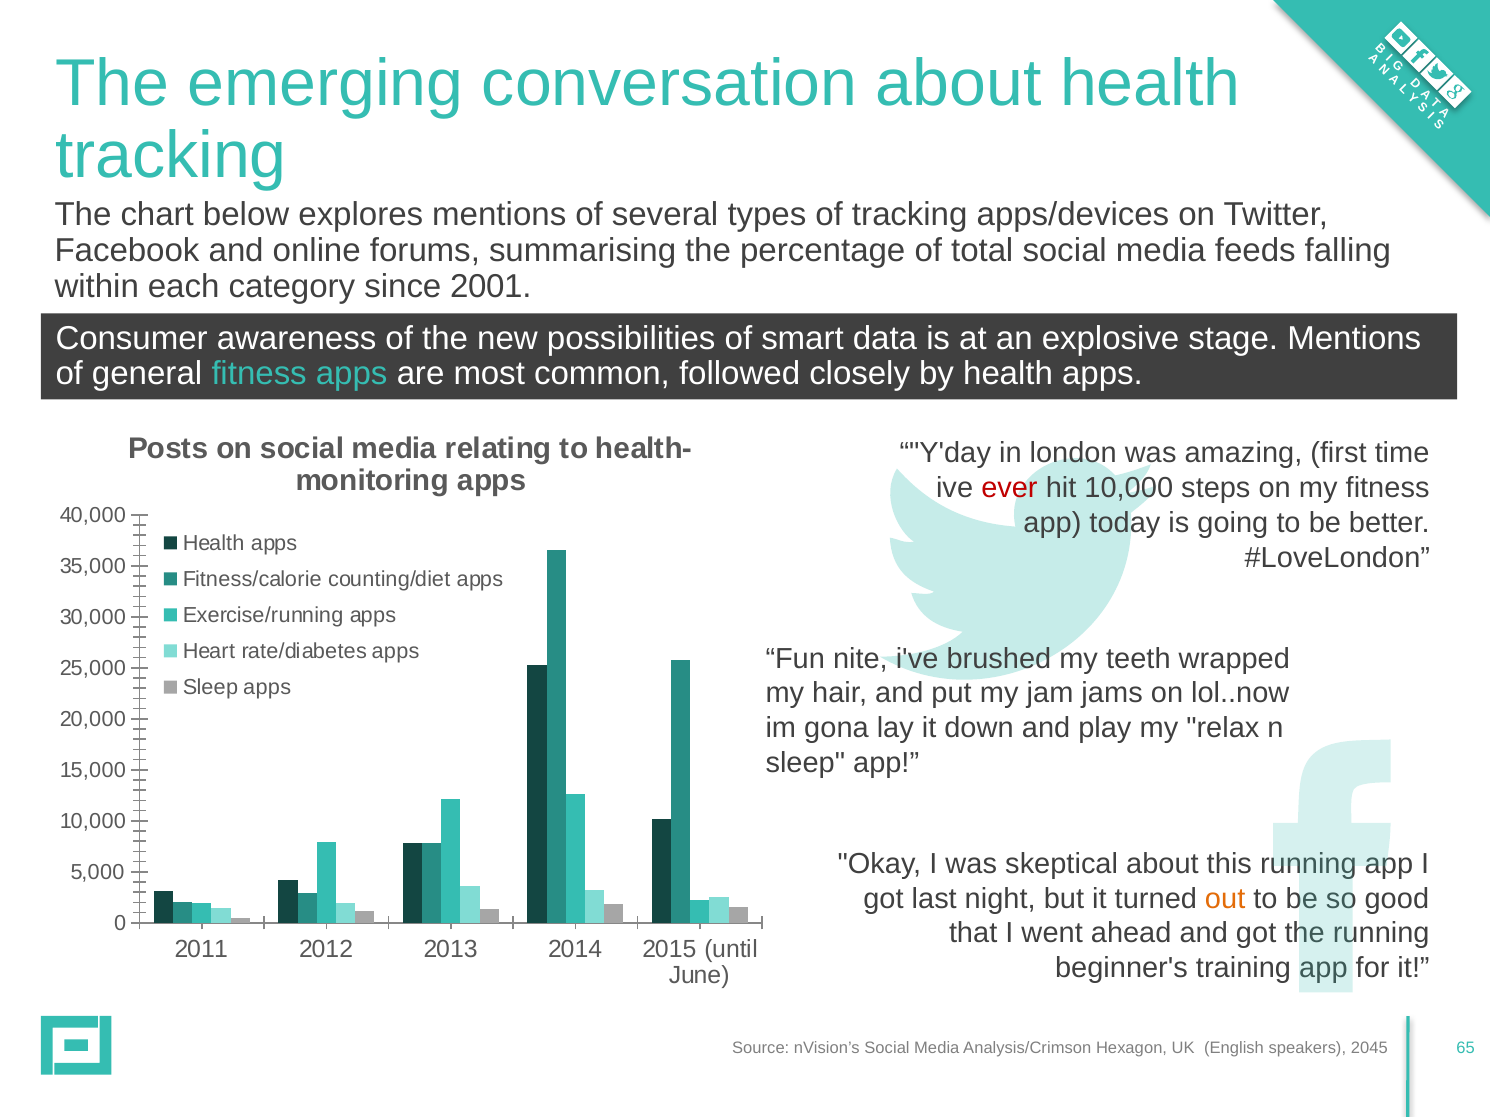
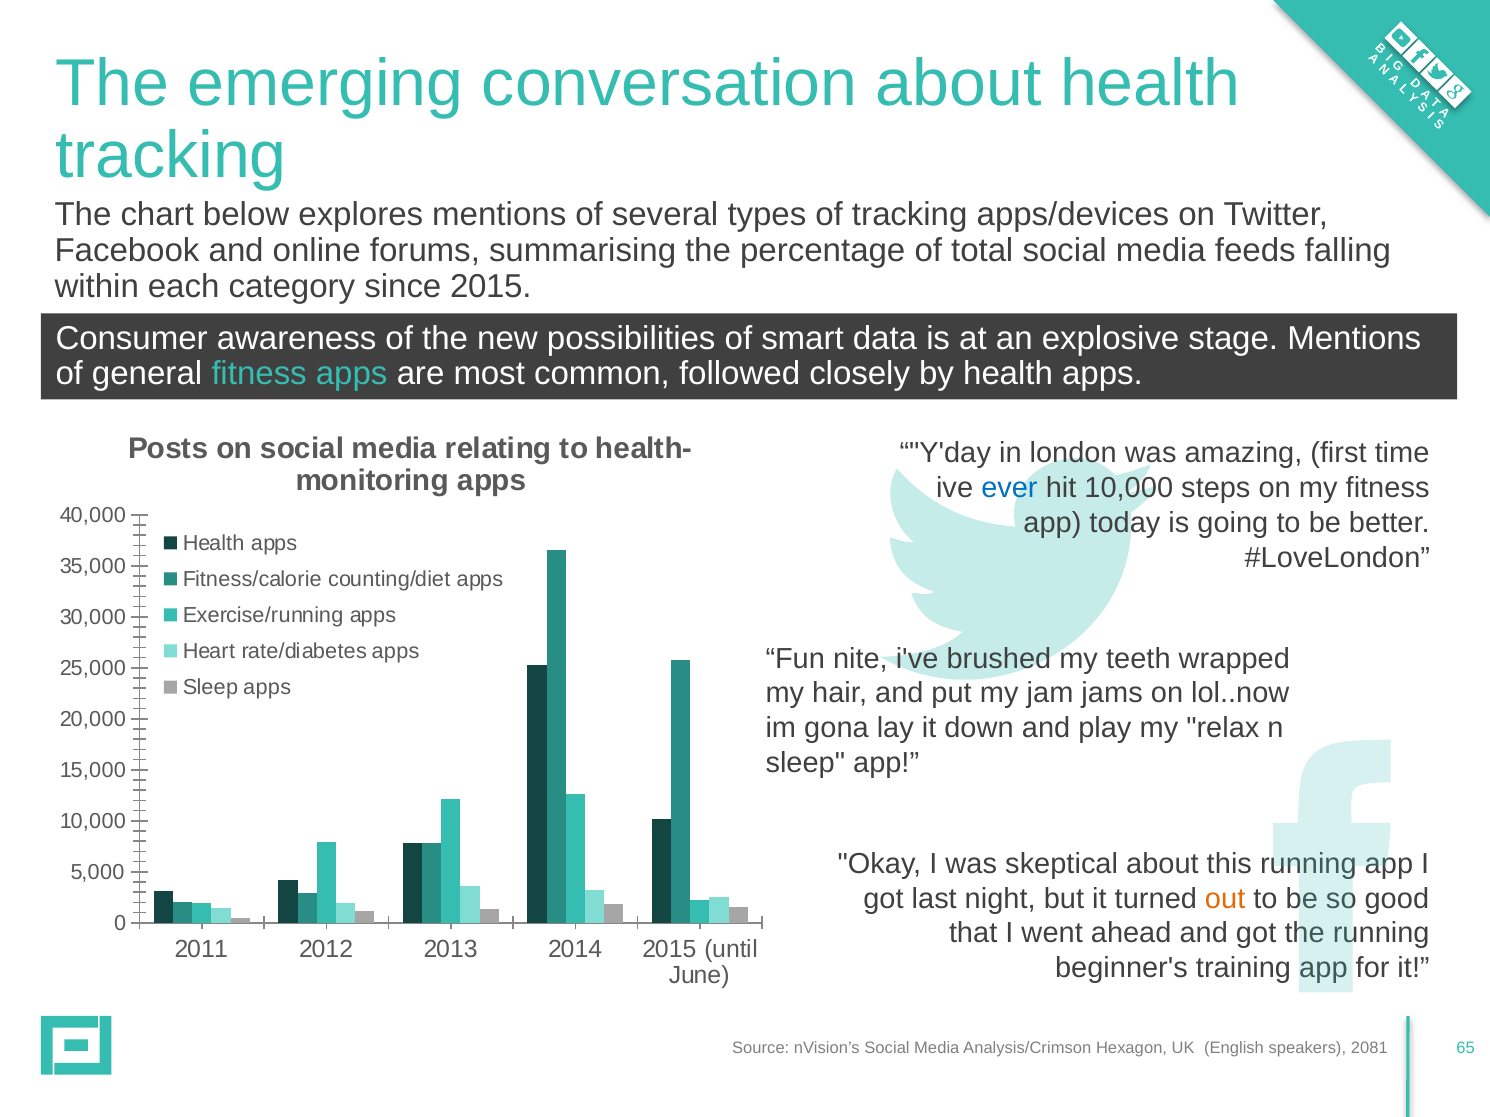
since 2001: 2001 -> 2015
ever colour: red -> blue
2045: 2045 -> 2081
